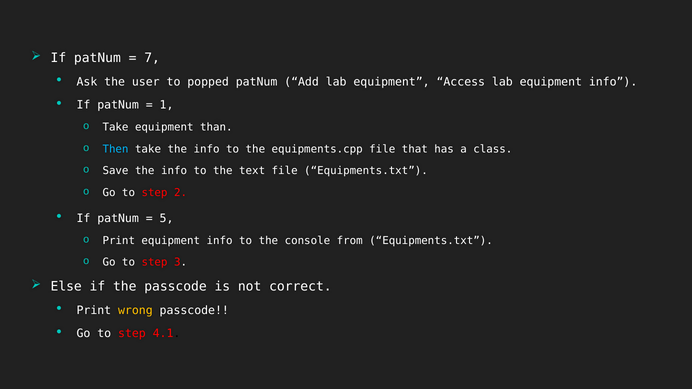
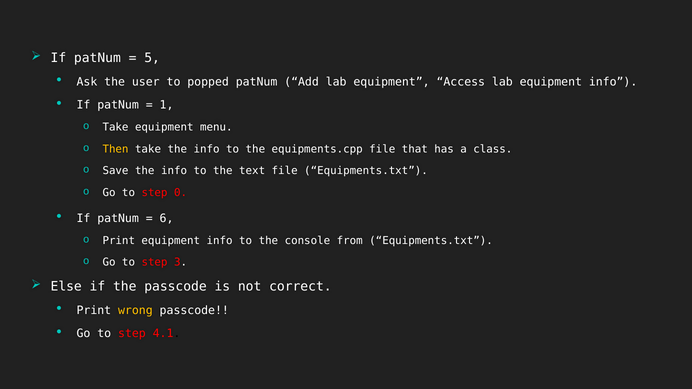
7: 7 -> 5
than: than -> menu
Then colour: light blue -> yellow
2: 2 -> 0
5: 5 -> 6
